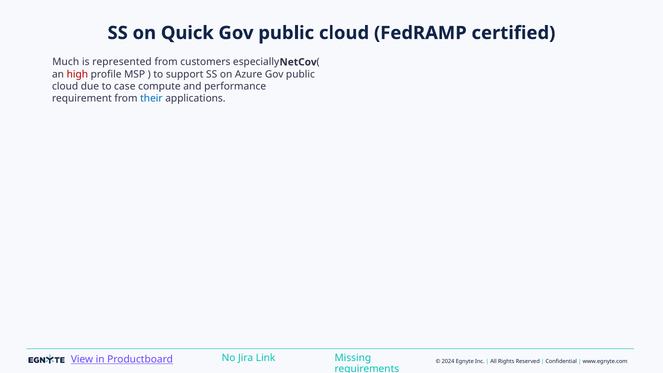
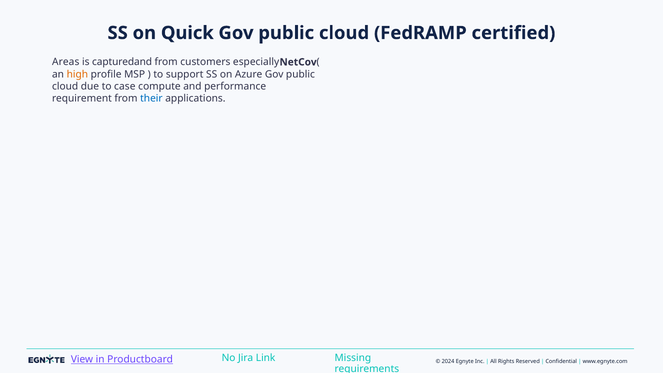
Much: Much -> Areas
represented: represented -> capturedand
high colour: red -> orange
